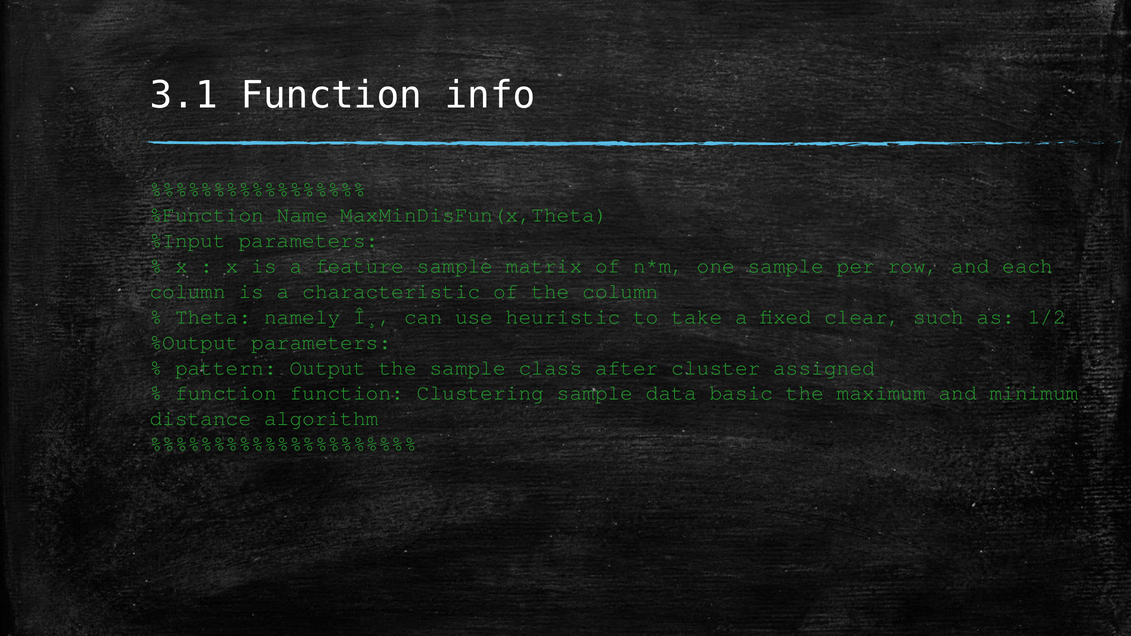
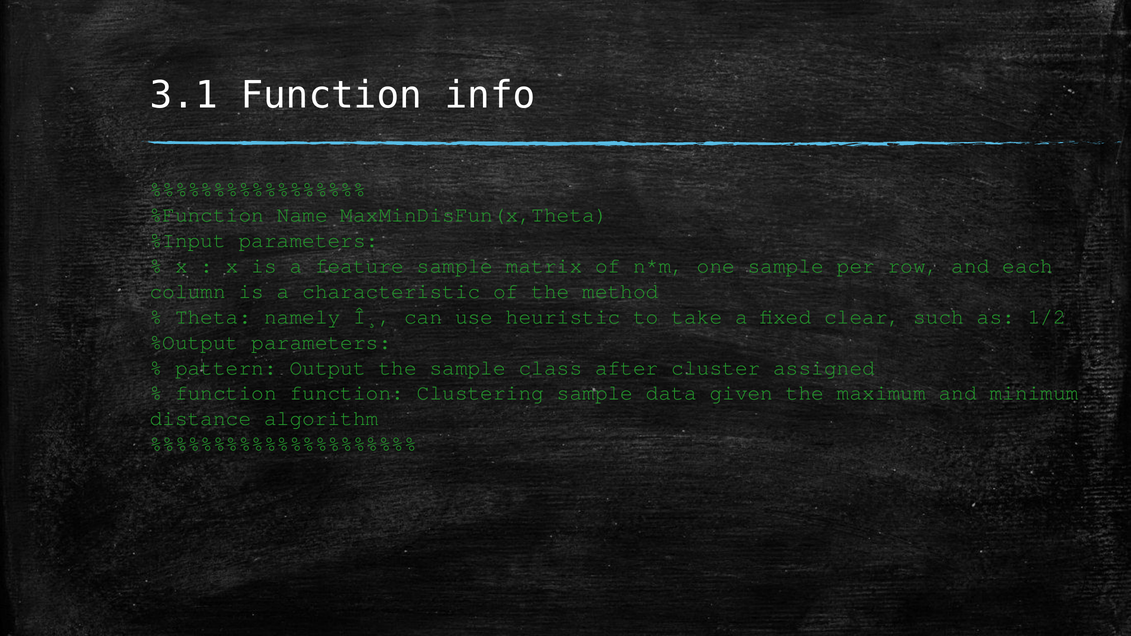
the column: column -> method
basic: basic -> given
